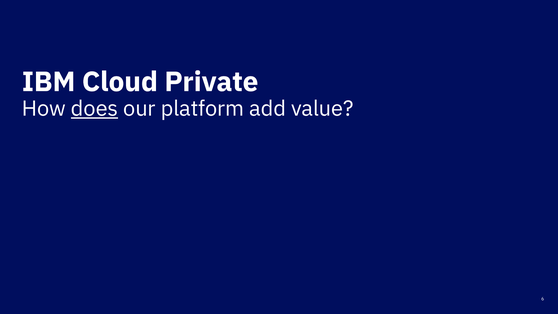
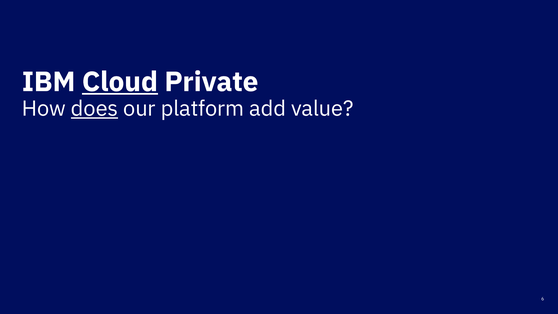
Cloud underline: none -> present
